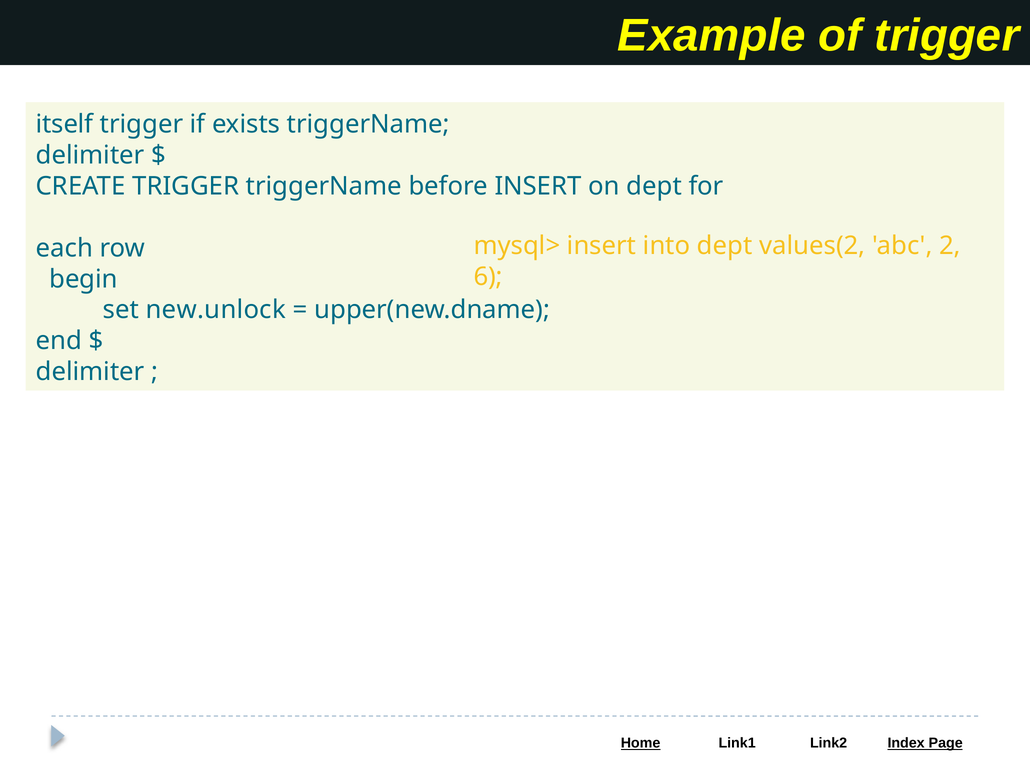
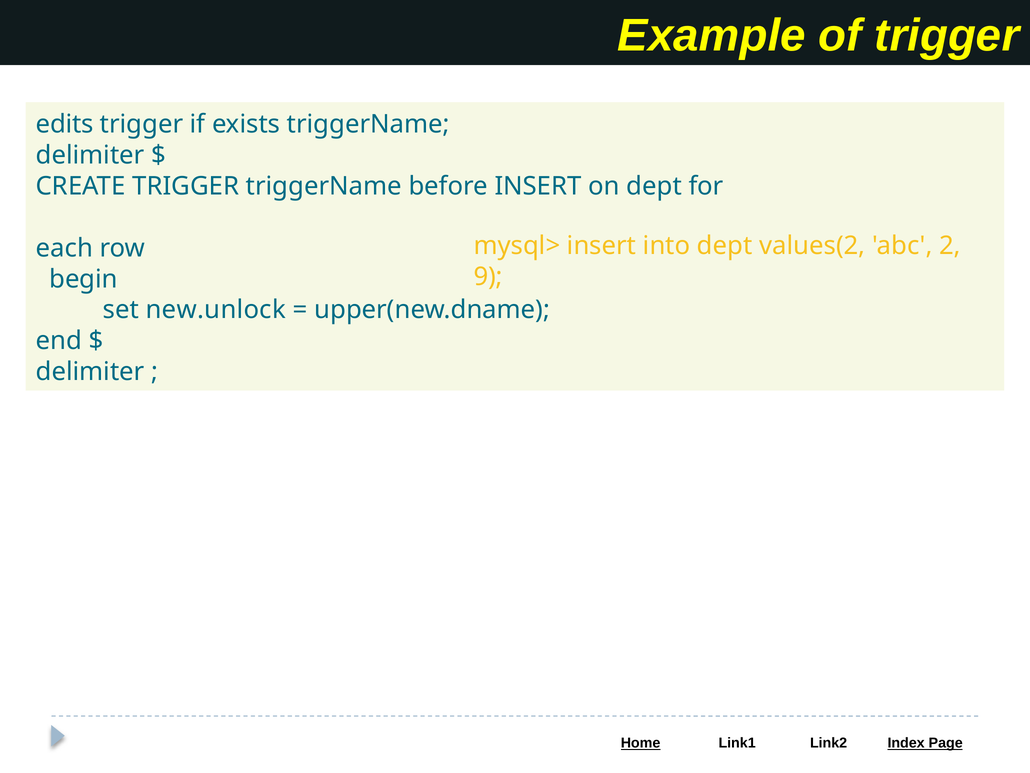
itself: itself -> edits
6: 6 -> 9
